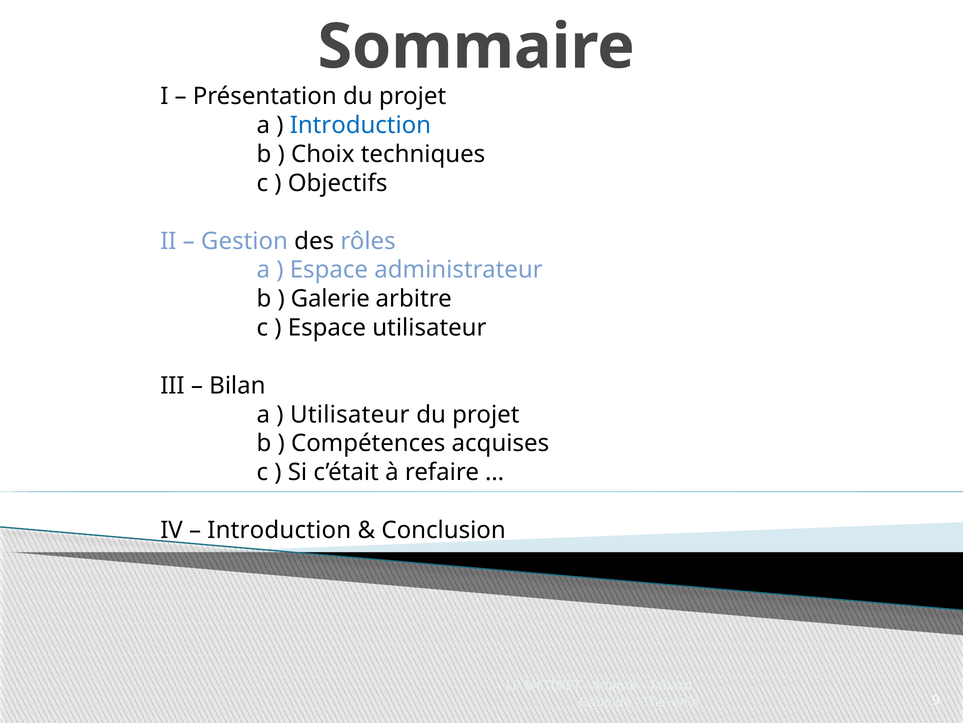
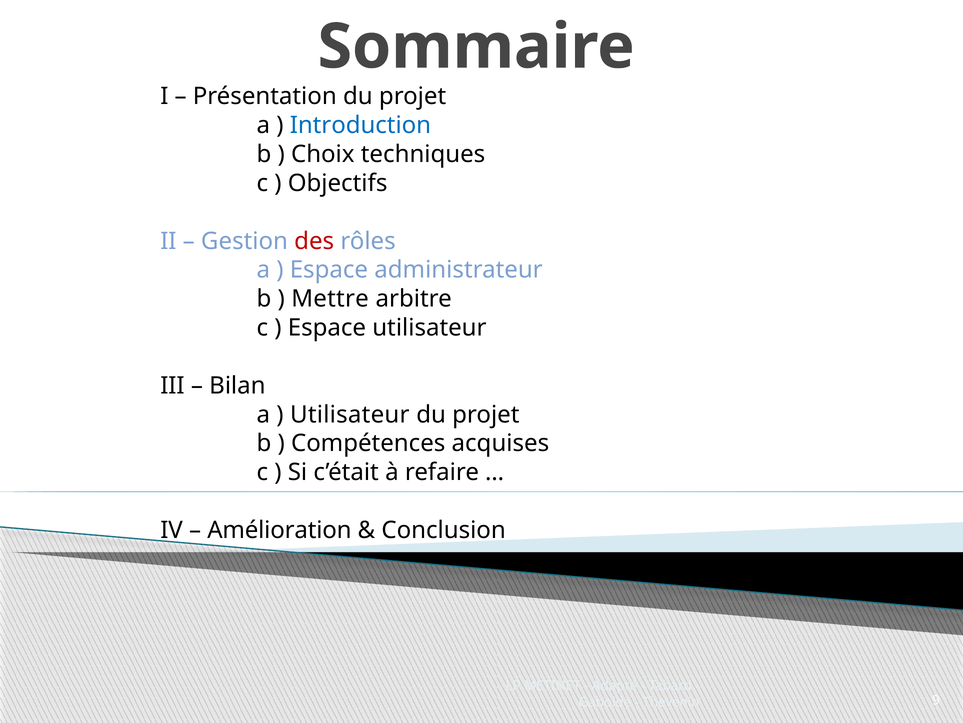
des colour: black -> red
Galerie: Galerie -> Mettre
Introduction at (279, 530): Introduction -> Amélioration
